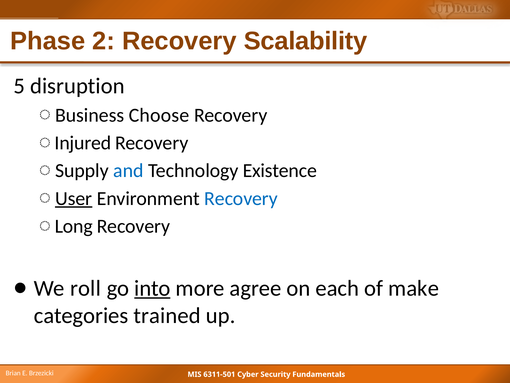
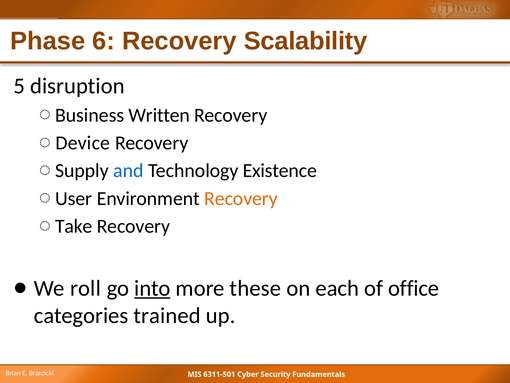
2: 2 -> 6
Choose: Choose -> Written
Injured: Injured -> Device
User underline: present -> none
Recovery at (241, 198) colour: blue -> orange
Long: Long -> Take
agree: agree -> these
make: make -> office
